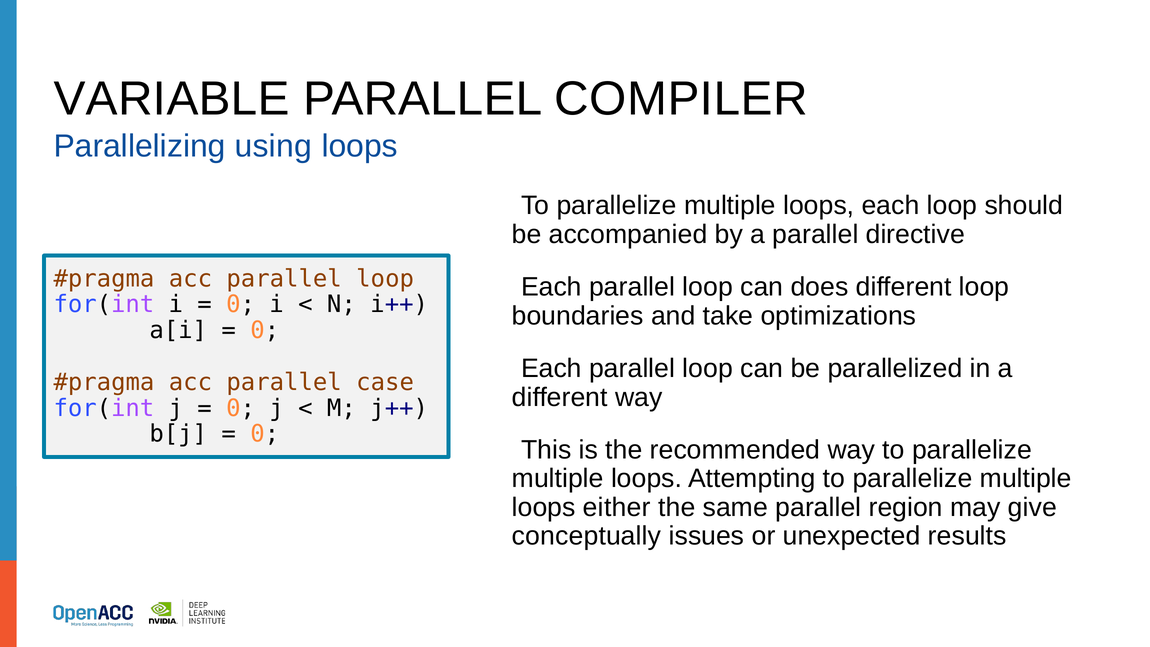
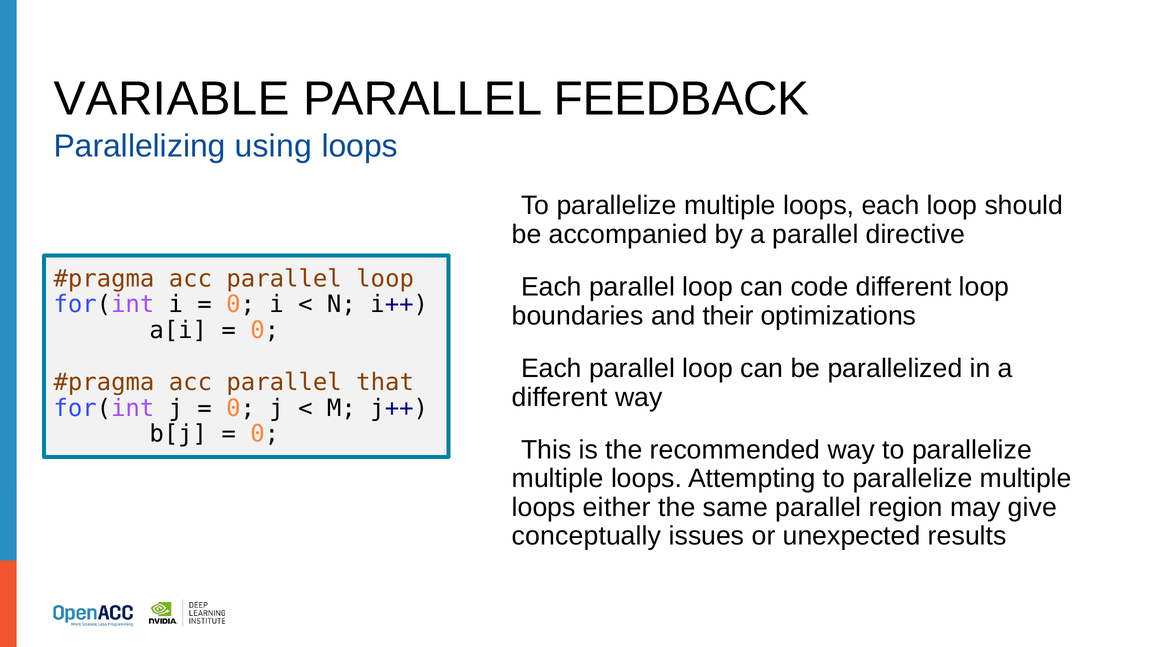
COMPILER: COMPILER -> FEEDBACK
does: does -> code
take: take -> their
case: case -> that
